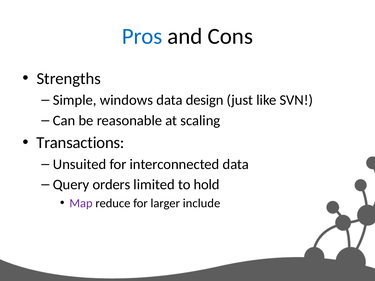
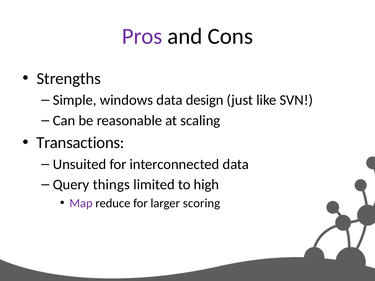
Pros colour: blue -> purple
orders: orders -> things
hold: hold -> high
include: include -> scoring
